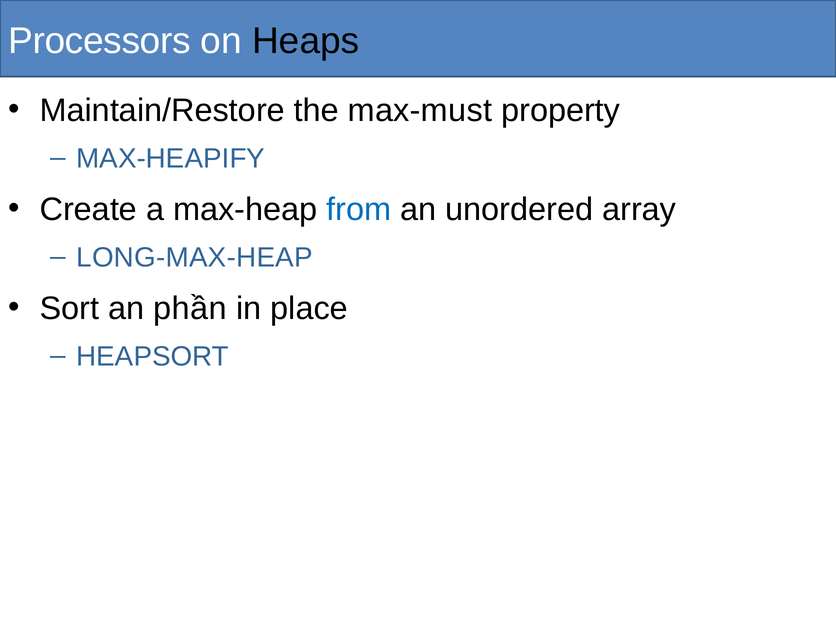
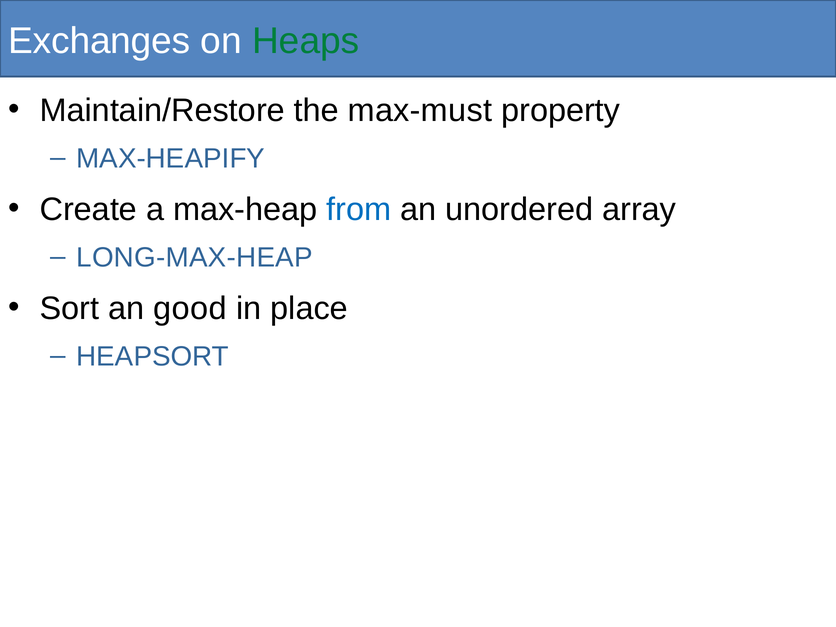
Processors: Processors -> Exchanges
Heaps colour: black -> green
phần: phần -> good
